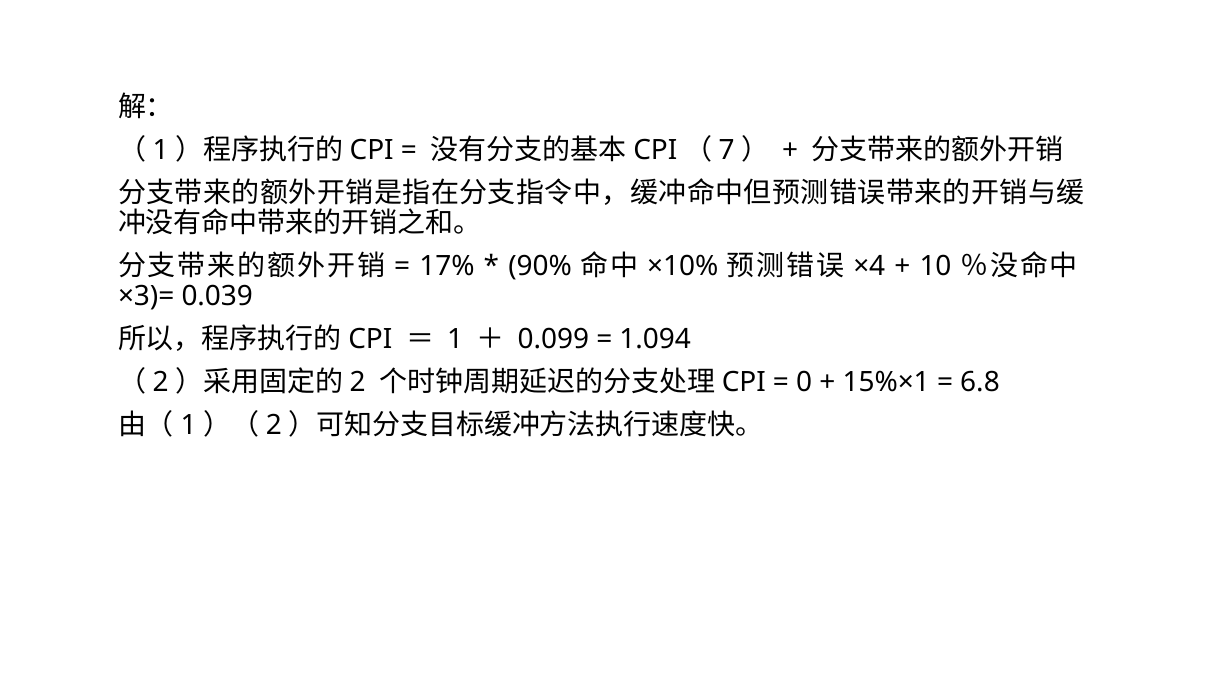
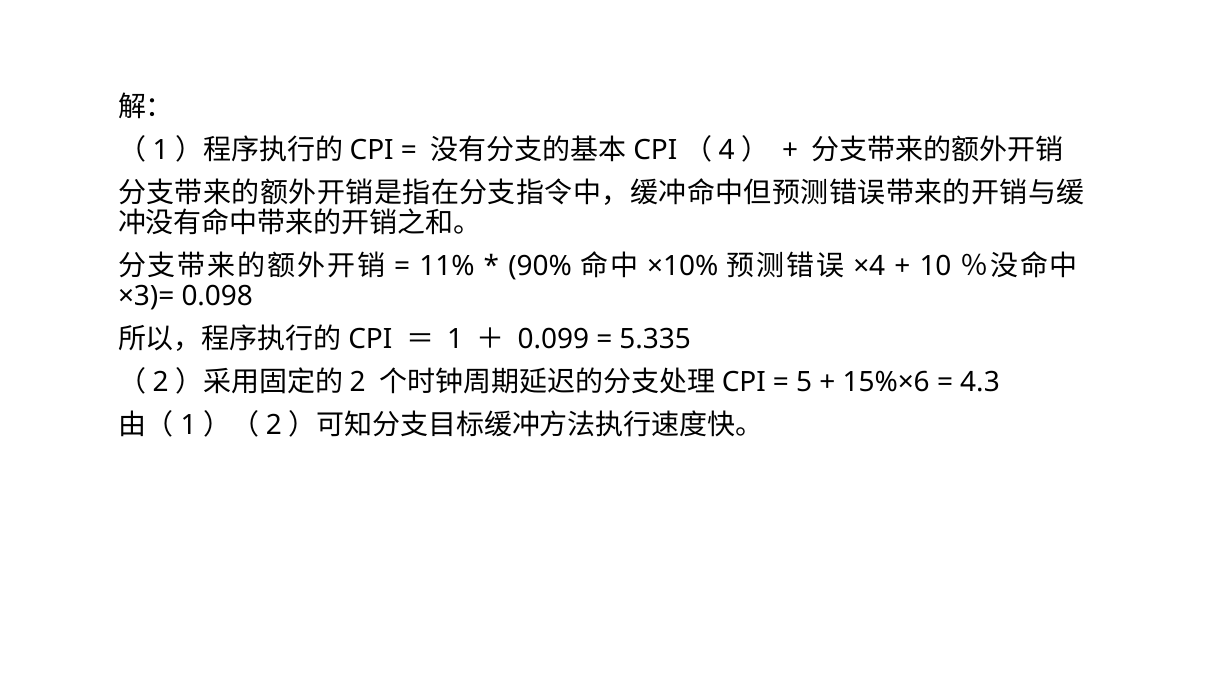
7: 7 -> 4
17%: 17% -> 11%
0.039: 0.039 -> 0.098
1.094: 1.094 -> 5.335
0: 0 -> 5
15%×1: 15%×1 -> 15%×6
6.8: 6.8 -> 4.3
